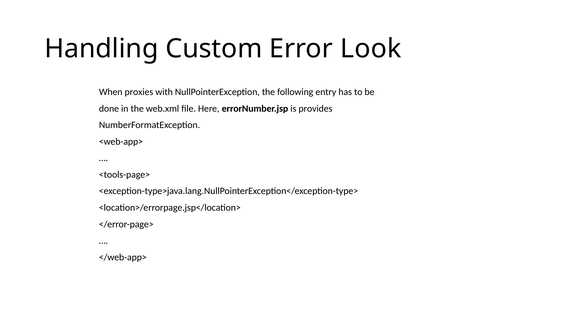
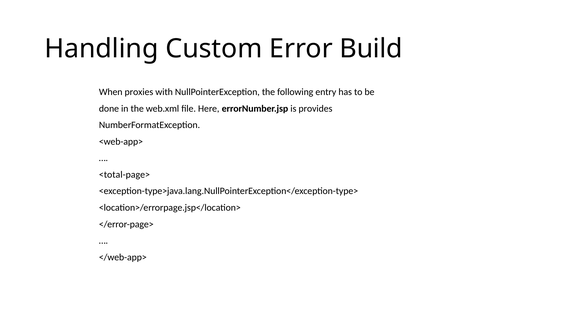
Look: Look -> Build
<tools-page>: <tools-page> -> <total-page>
